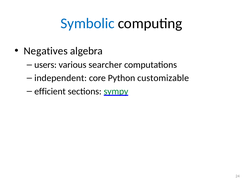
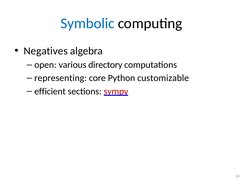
users: users -> open
searcher: searcher -> directory
independent: independent -> representing
sympy colour: green -> red
